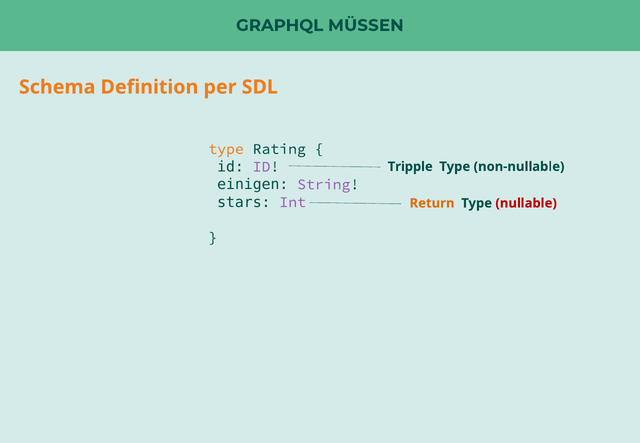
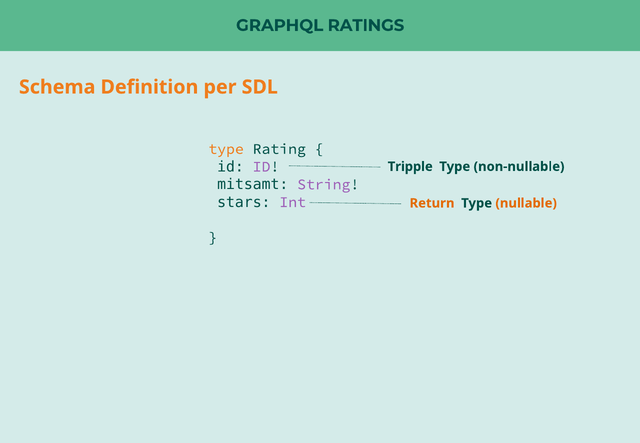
MÜSSEN: MÜSSEN -> RATINGS
einigen: einigen -> mitsamt
nullable colour: red -> orange
